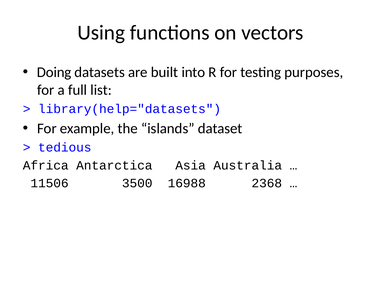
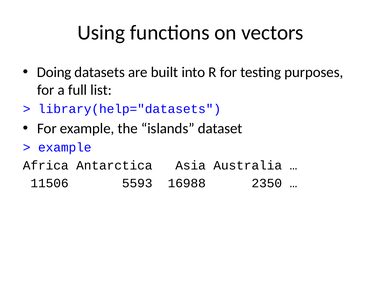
tedious at (65, 147): tedious -> example
3500: 3500 -> 5593
2368: 2368 -> 2350
